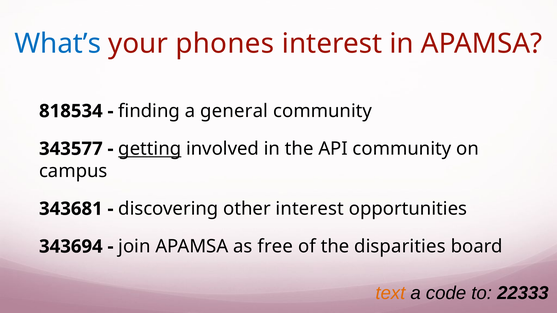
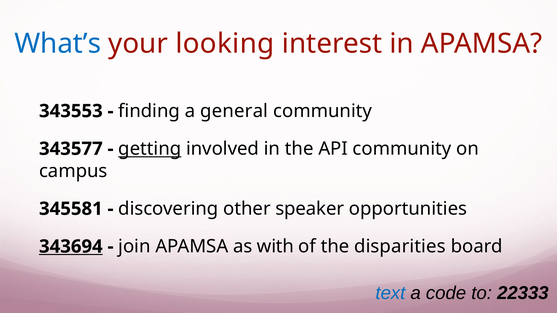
phones: phones -> looking
818534: 818534 -> 343553
343681: 343681 -> 345581
other interest: interest -> speaker
343694 underline: none -> present
free: free -> with
text colour: orange -> blue
